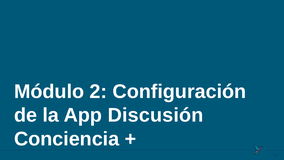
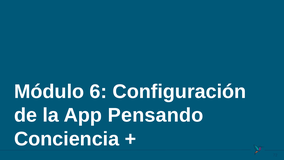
2: 2 -> 6
Discusión: Discusión -> Pensando
